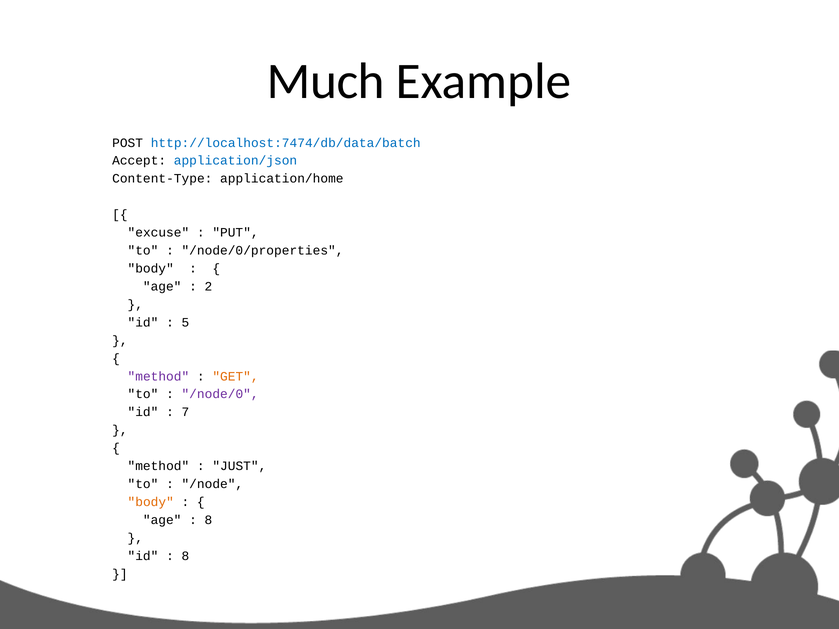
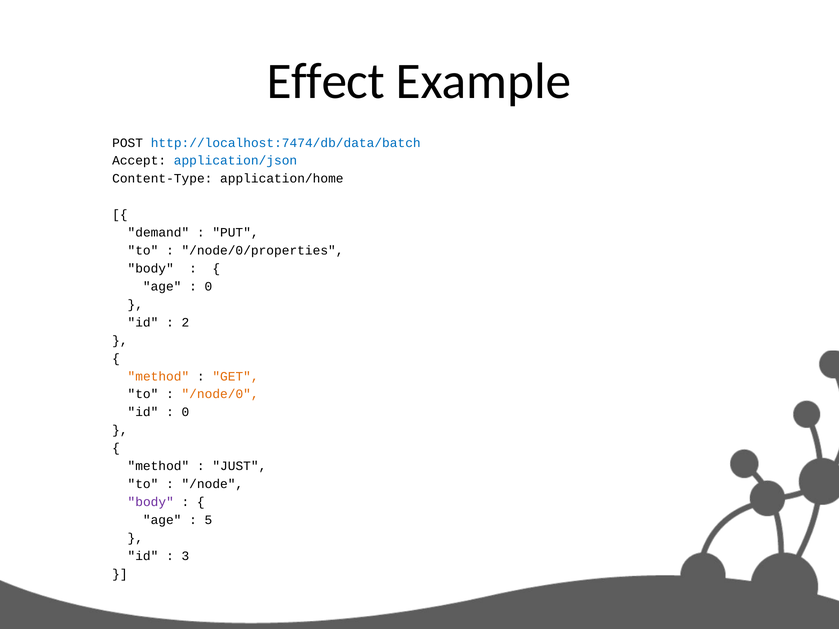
Much: Much -> Effect
excuse: excuse -> demand
2 at (208, 287): 2 -> 0
5: 5 -> 2
method at (158, 376) colour: purple -> orange
/node/0 colour: purple -> orange
7 at (185, 412): 7 -> 0
body at (151, 502) colour: orange -> purple
8 at (208, 520): 8 -> 5
8 at (185, 556): 8 -> 3
